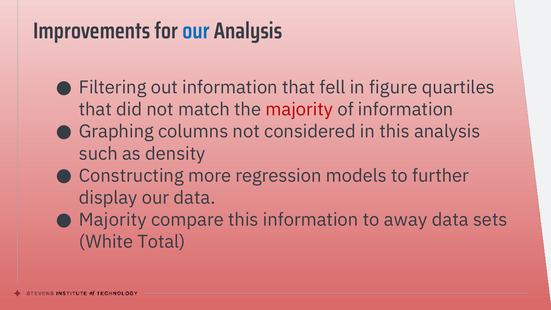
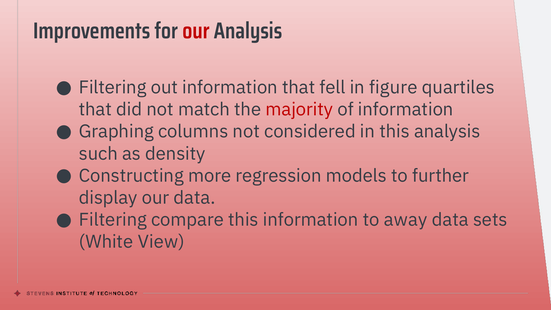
our at (196, 31) colour: blue -> red
Majority at (113, 220): Majority -> Filtering
Total: Total -> View
